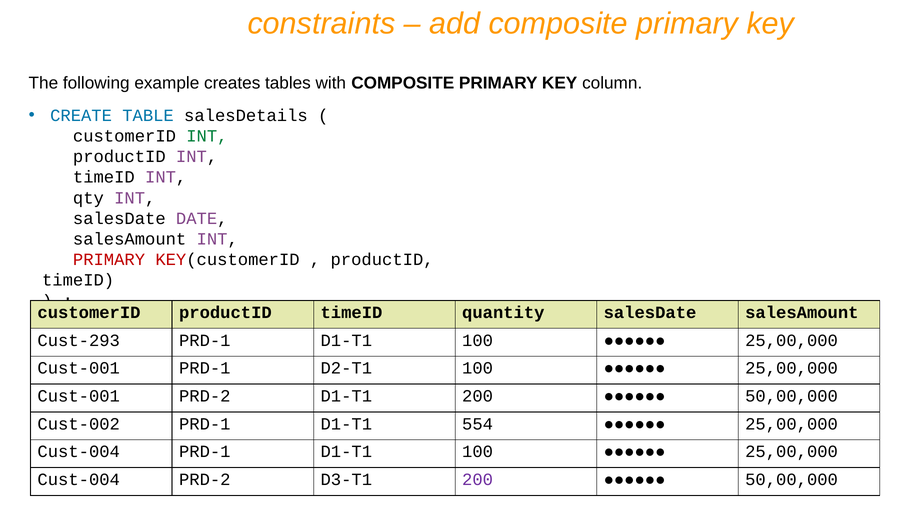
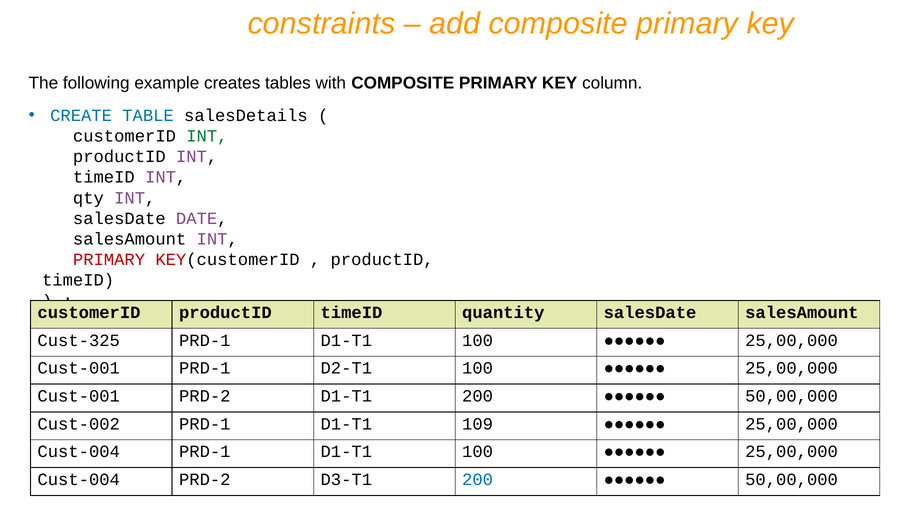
Cust-293: Cust-293 -> Cust-325
554: 554 -> 109
200 at (478, 480) colour: purple -> blue
